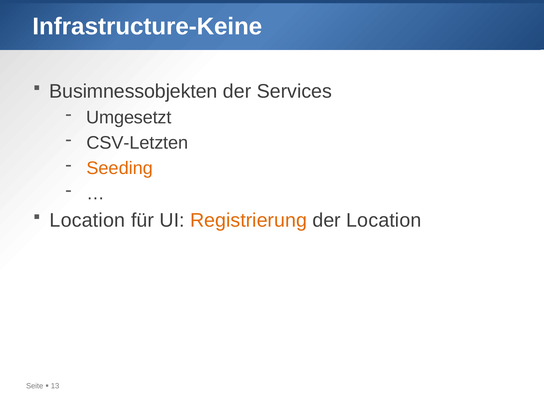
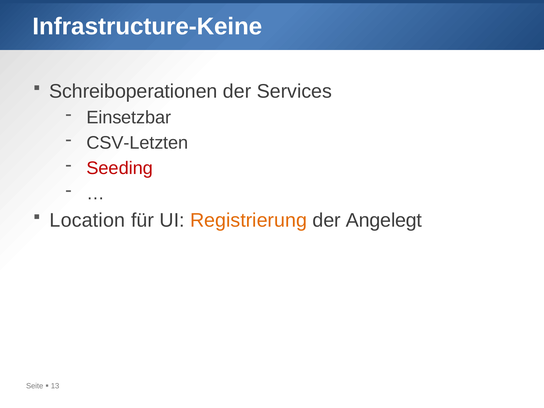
Busimnessobjekten: Busimnessobjekten -> Schreiboperationen
Umgesetzt: Umgesetzt -> Einsetzbar
Seeding colour: orange -> red
der Location: Location -> Angelegt
